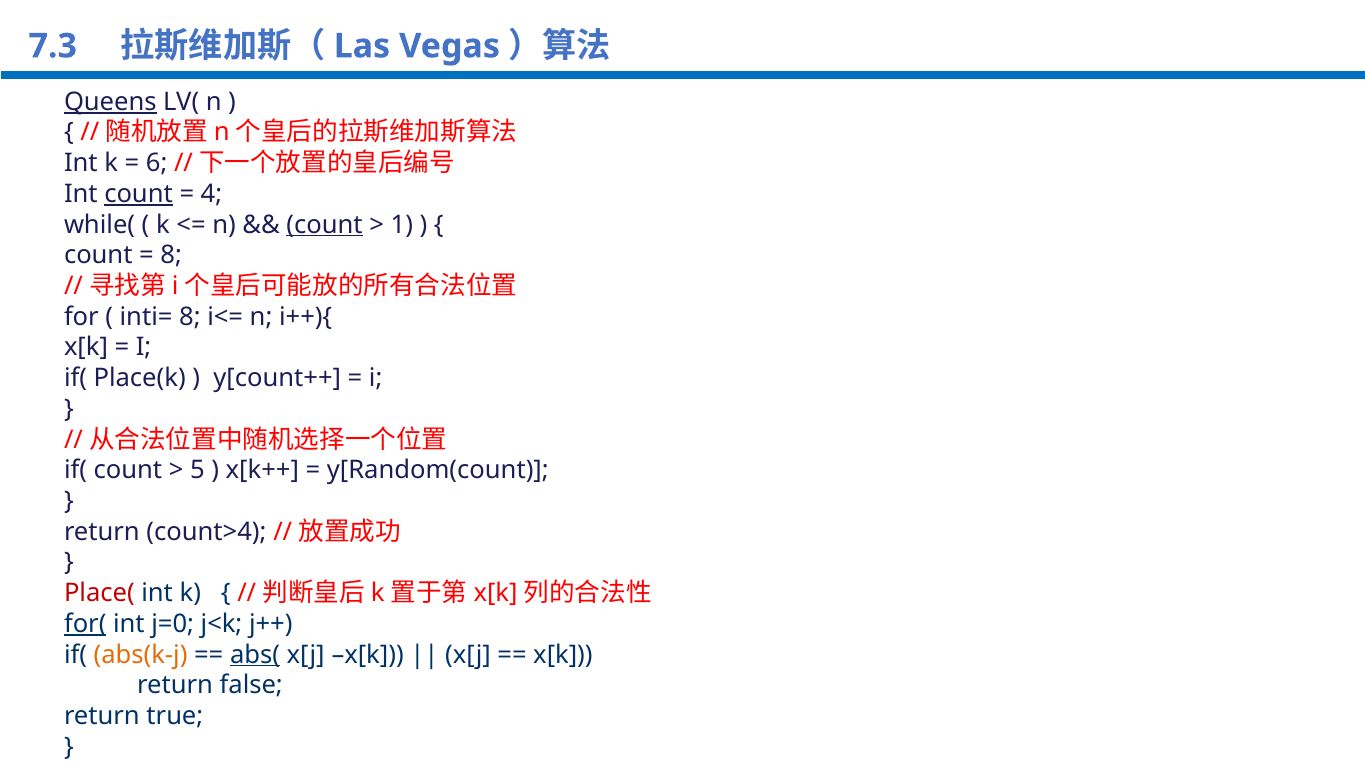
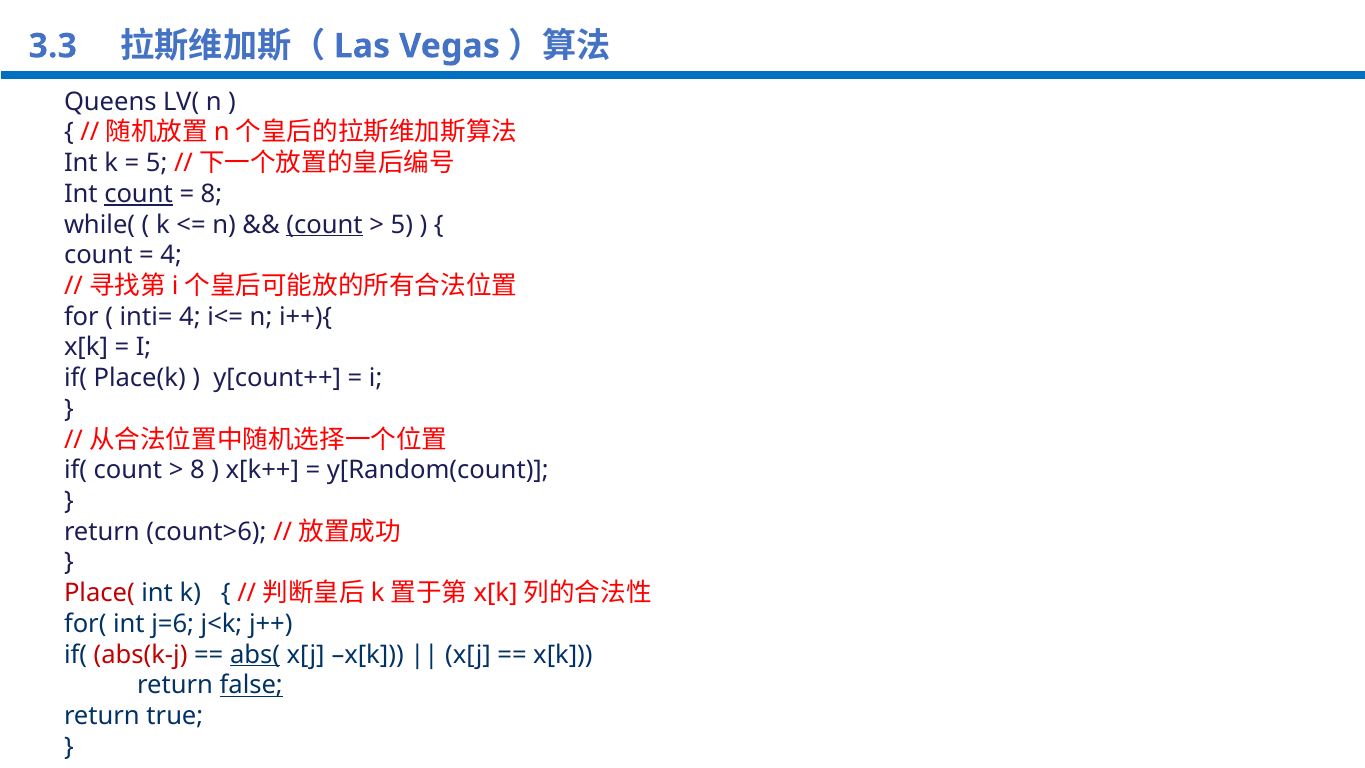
7.3: 7.3 -> 3.3
Queens underline: present -> none
6 at (157, 163): 6 -> 5
4 at (211, 194): 4 -> 8
1 at (402, 225): 1 -> 5
8 at (171, 255): 8 -> 4
inti= 8: 8 -> 4
5 at (197, 470): 5 -> 8
count>4: count>4 -> count>6
for( underline: present -> none
j=0: j=0 -> j=6
abs(k-j colour: orange -> red
false underline: none -> present
